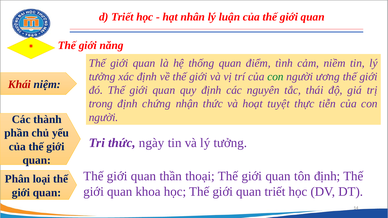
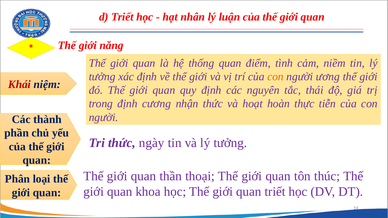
con at (275, 77) colour: green -> orange
chứng: chứng -> cương
tuyệt: tuyệt -> hoàn
tôn định: định -> thúc
